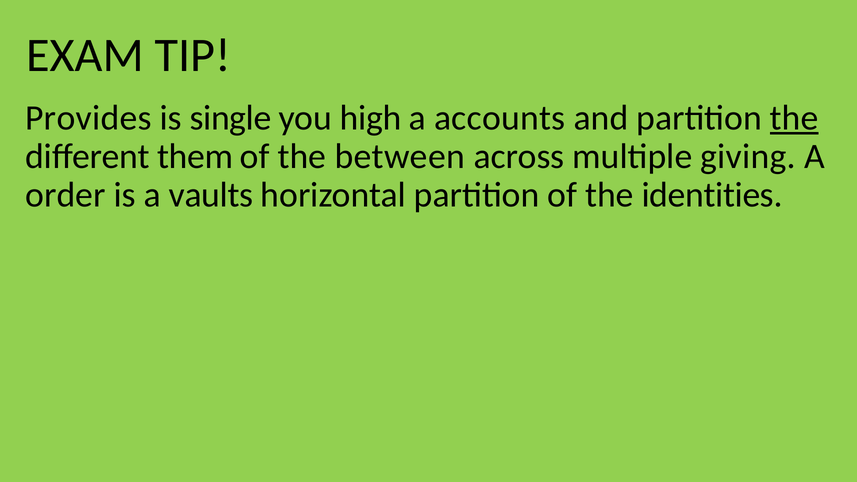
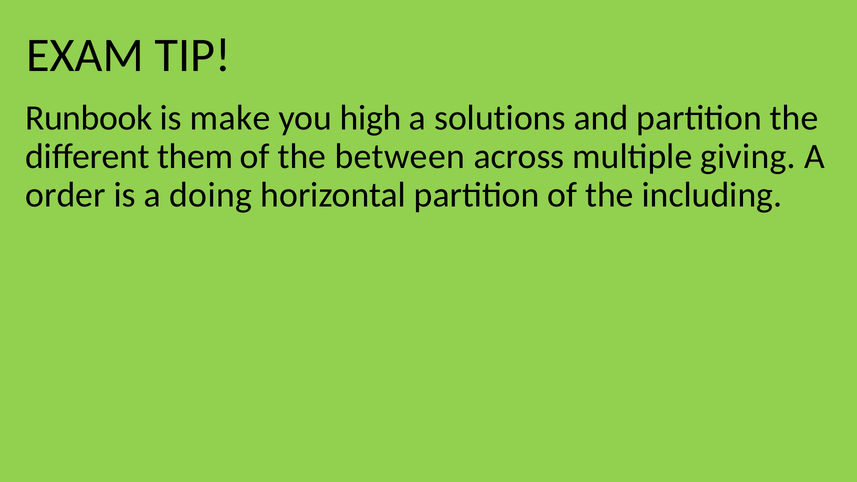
Provides: Provides -> Runbook
single: single -> make
accounts: accounts -> solutions
the at (794, 118) underline: present -> none
vaults: vaults -> doing
identities: identities -> including
